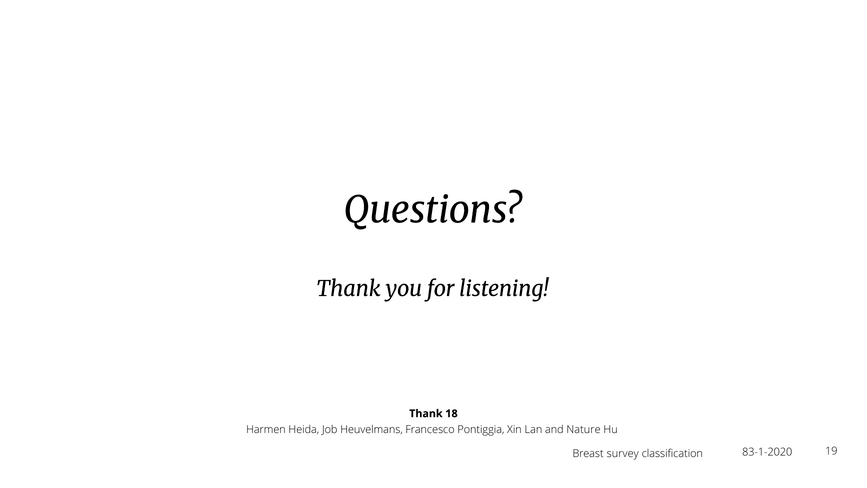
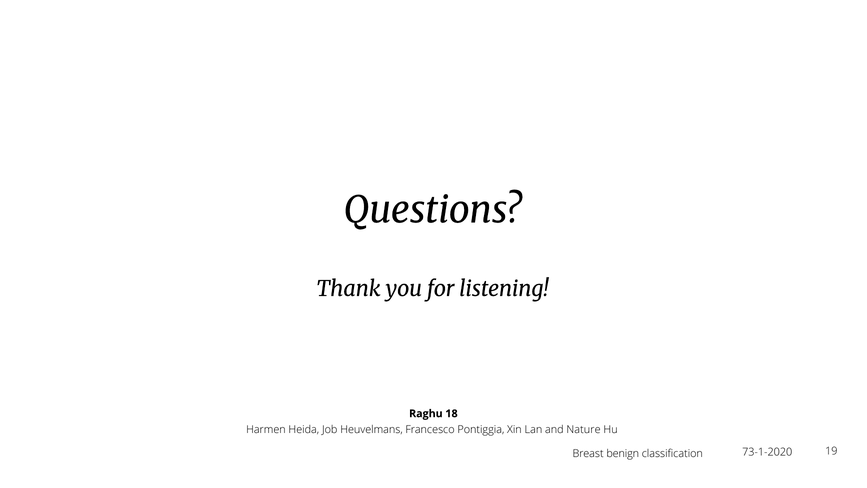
Thank at (426, 413): Thank -> Raghu
83-1-2020: 83-1-2020 -> 73-1-2020
survey: survey -> benign
